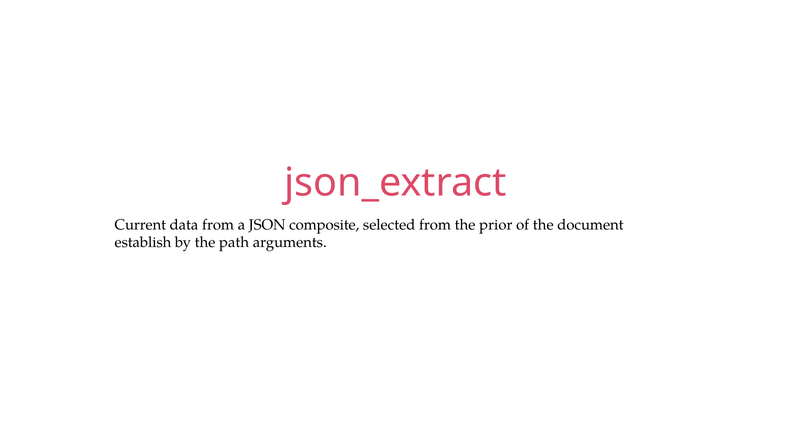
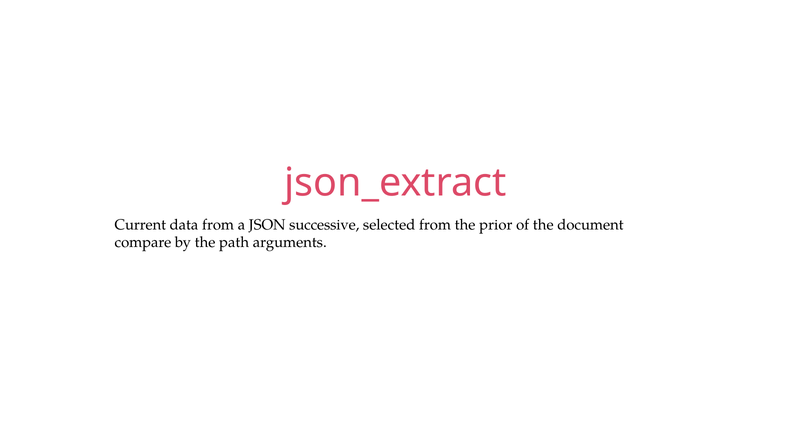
composite: composite -> successive
establish: establish -> compare
